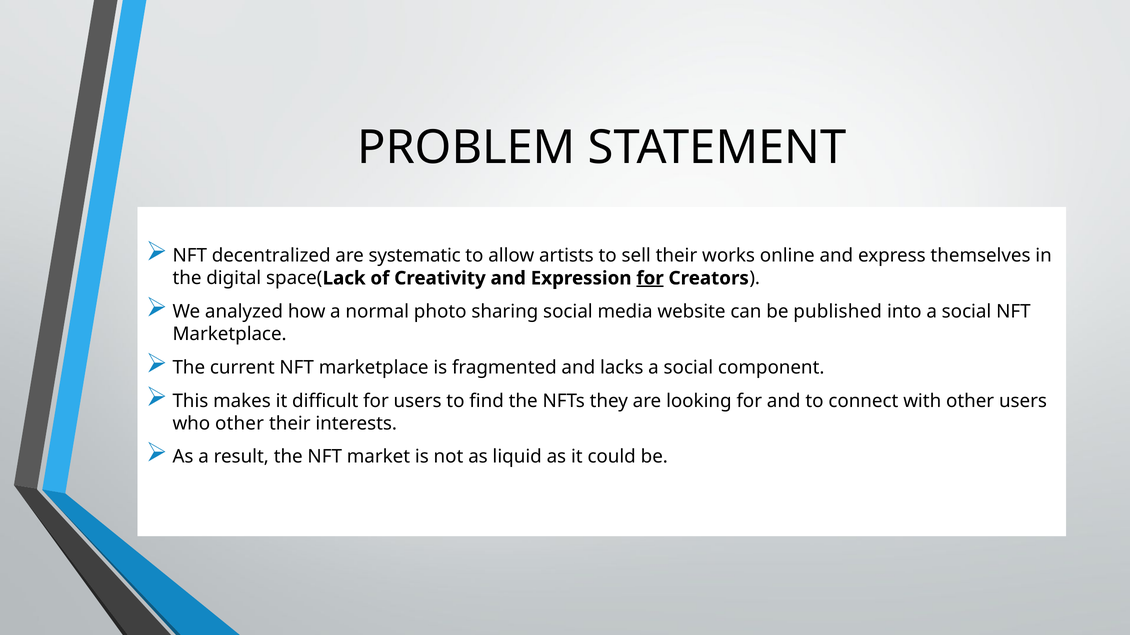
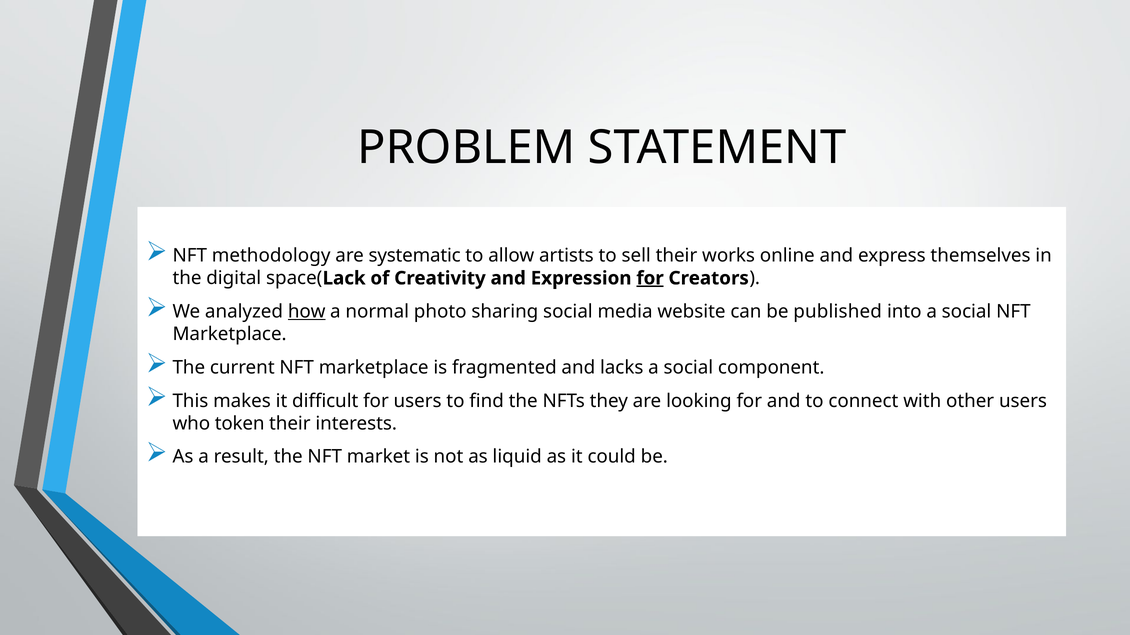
decentralized: decentralized -> methodology
how underline: none -> present
who other: other -> token
